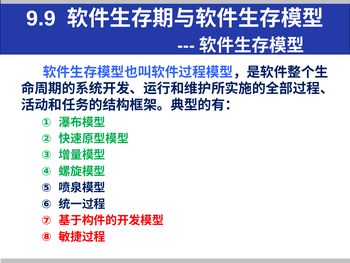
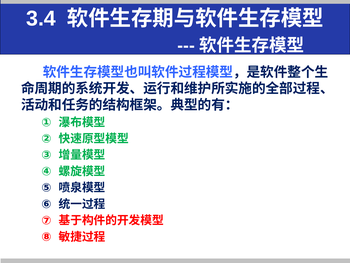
9.9: 9.9 -> 3.4
